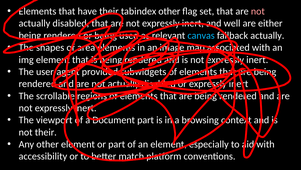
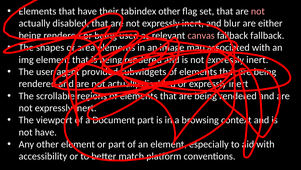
well: well -> blur
canvas colour: light blue -> pink
actually at (267, 35): actually -> fallback
not their: their -> have
